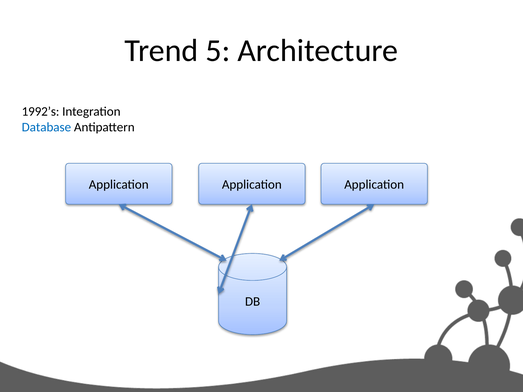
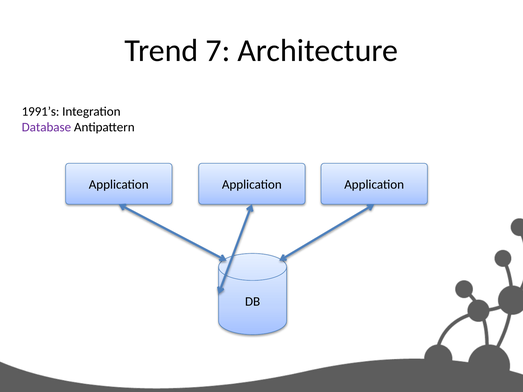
5: 5 -> 7
1992’s: 1992’s -> 1991’s
Database colour: blue -> purple
